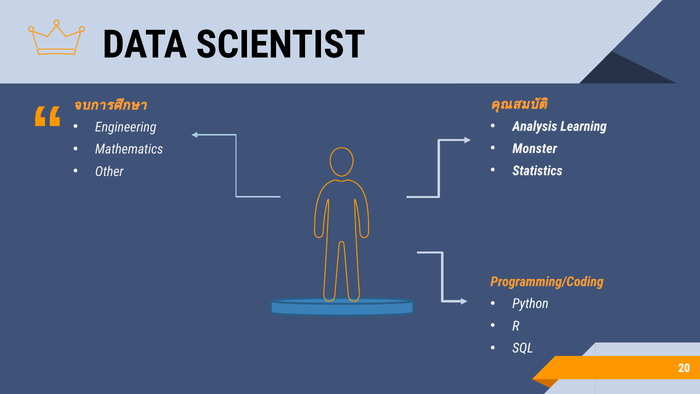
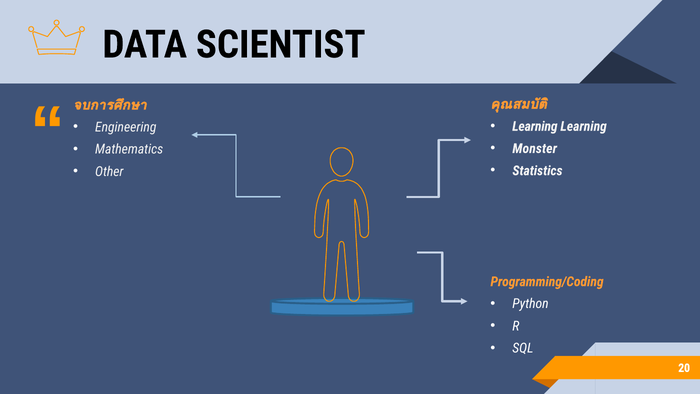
Analysis at (535, 126): Analysis -> Learning
